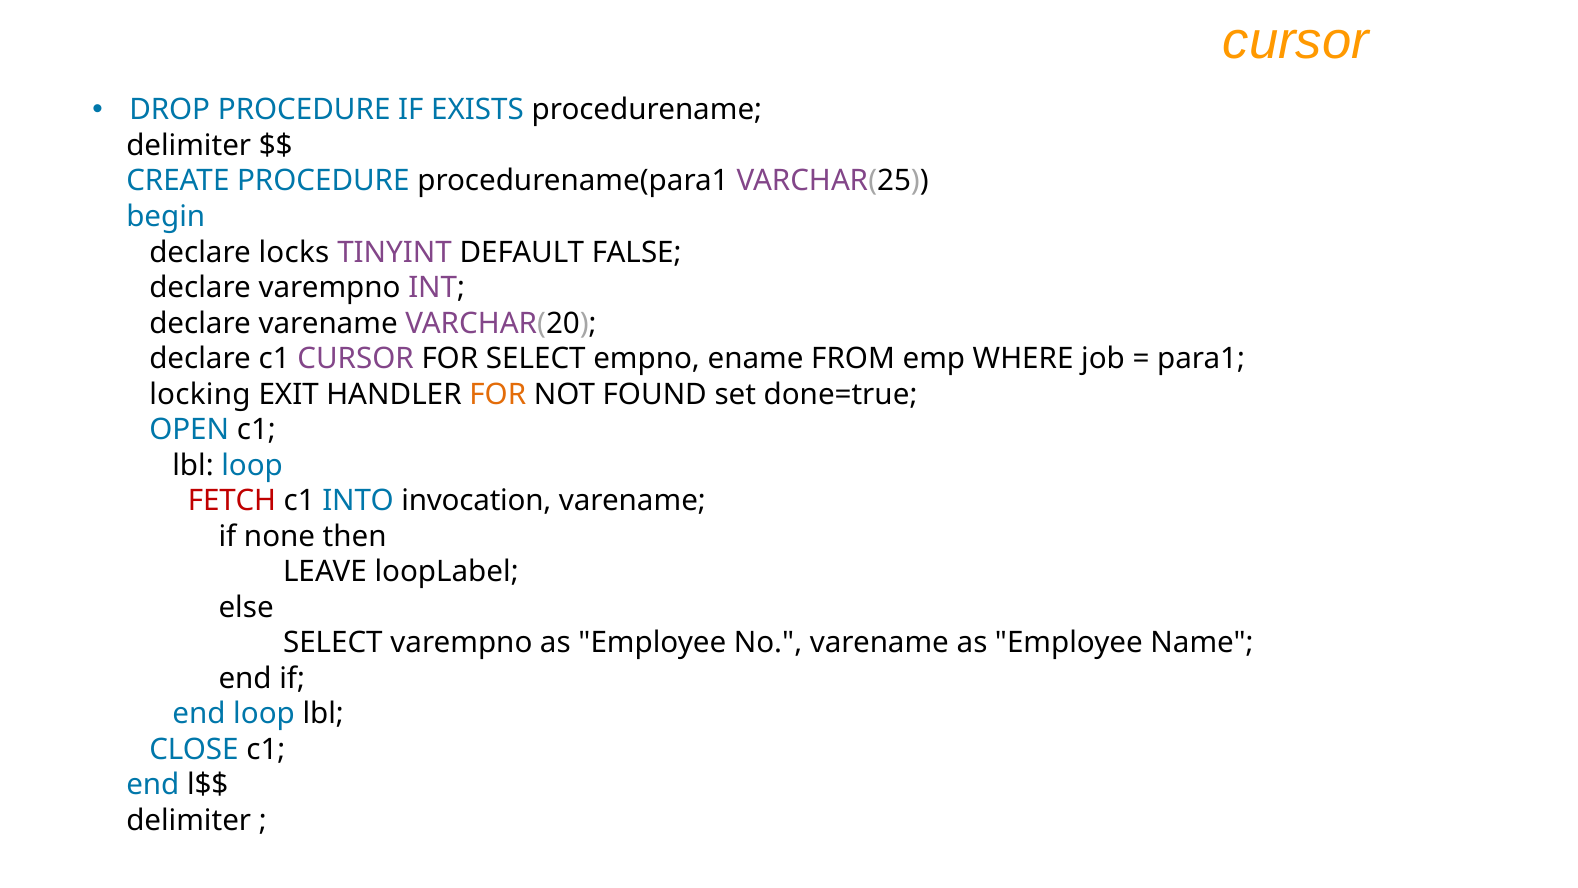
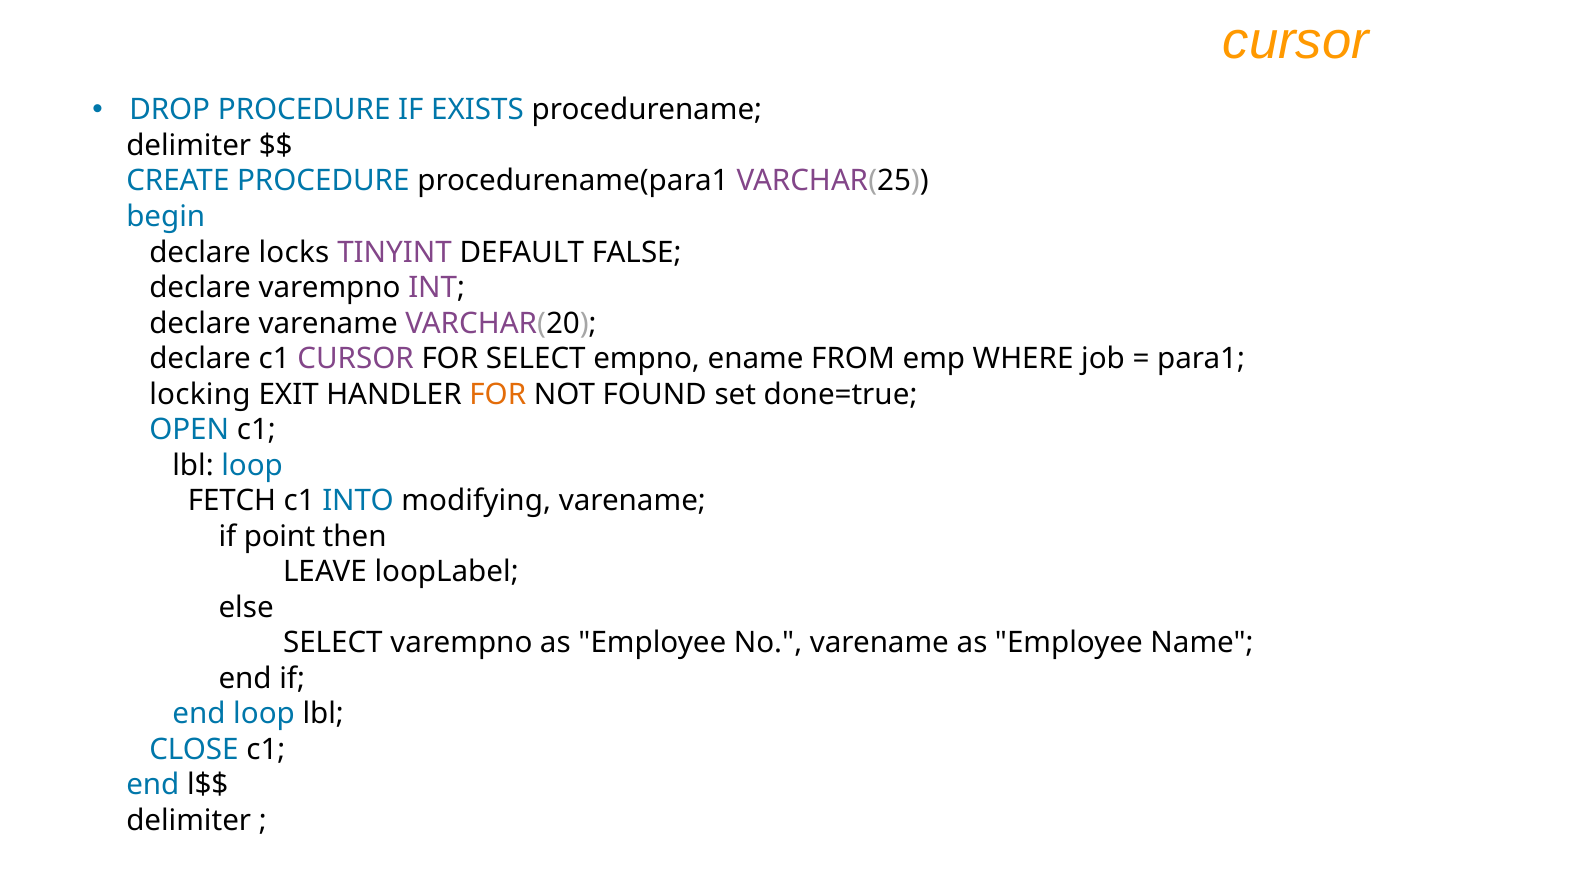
FETCH colour: red -> black
invocation: invocation -> modifying
none: none -> point
